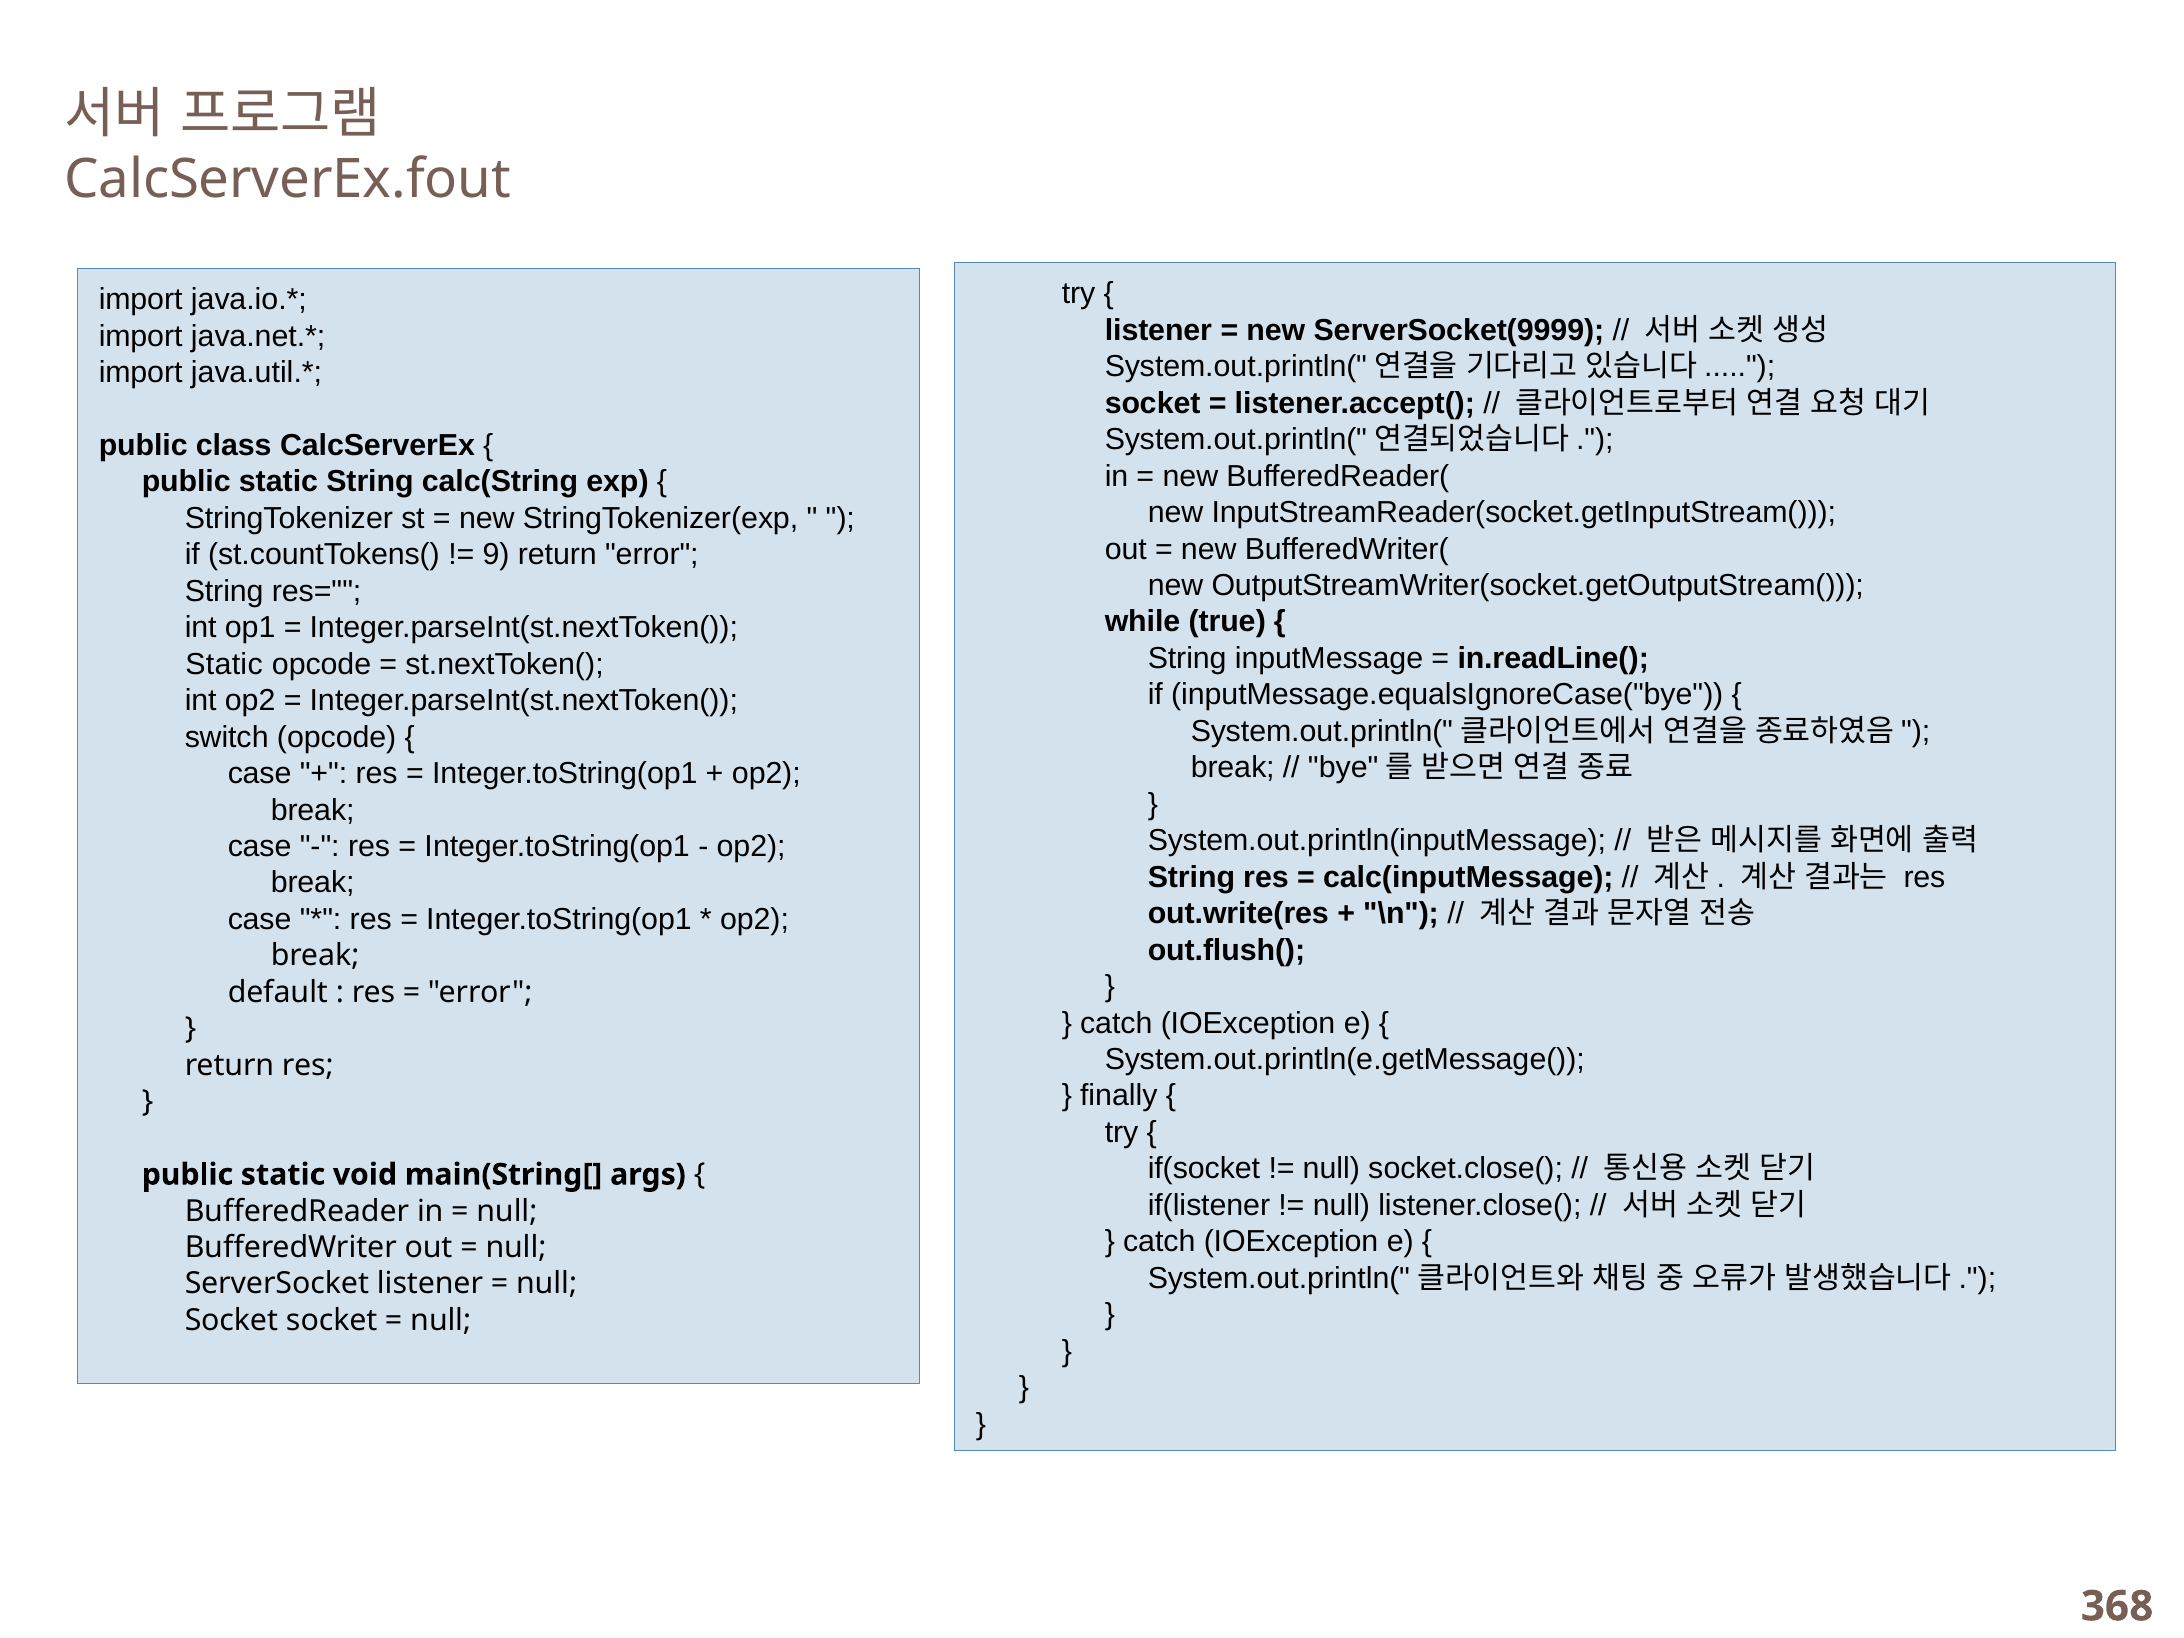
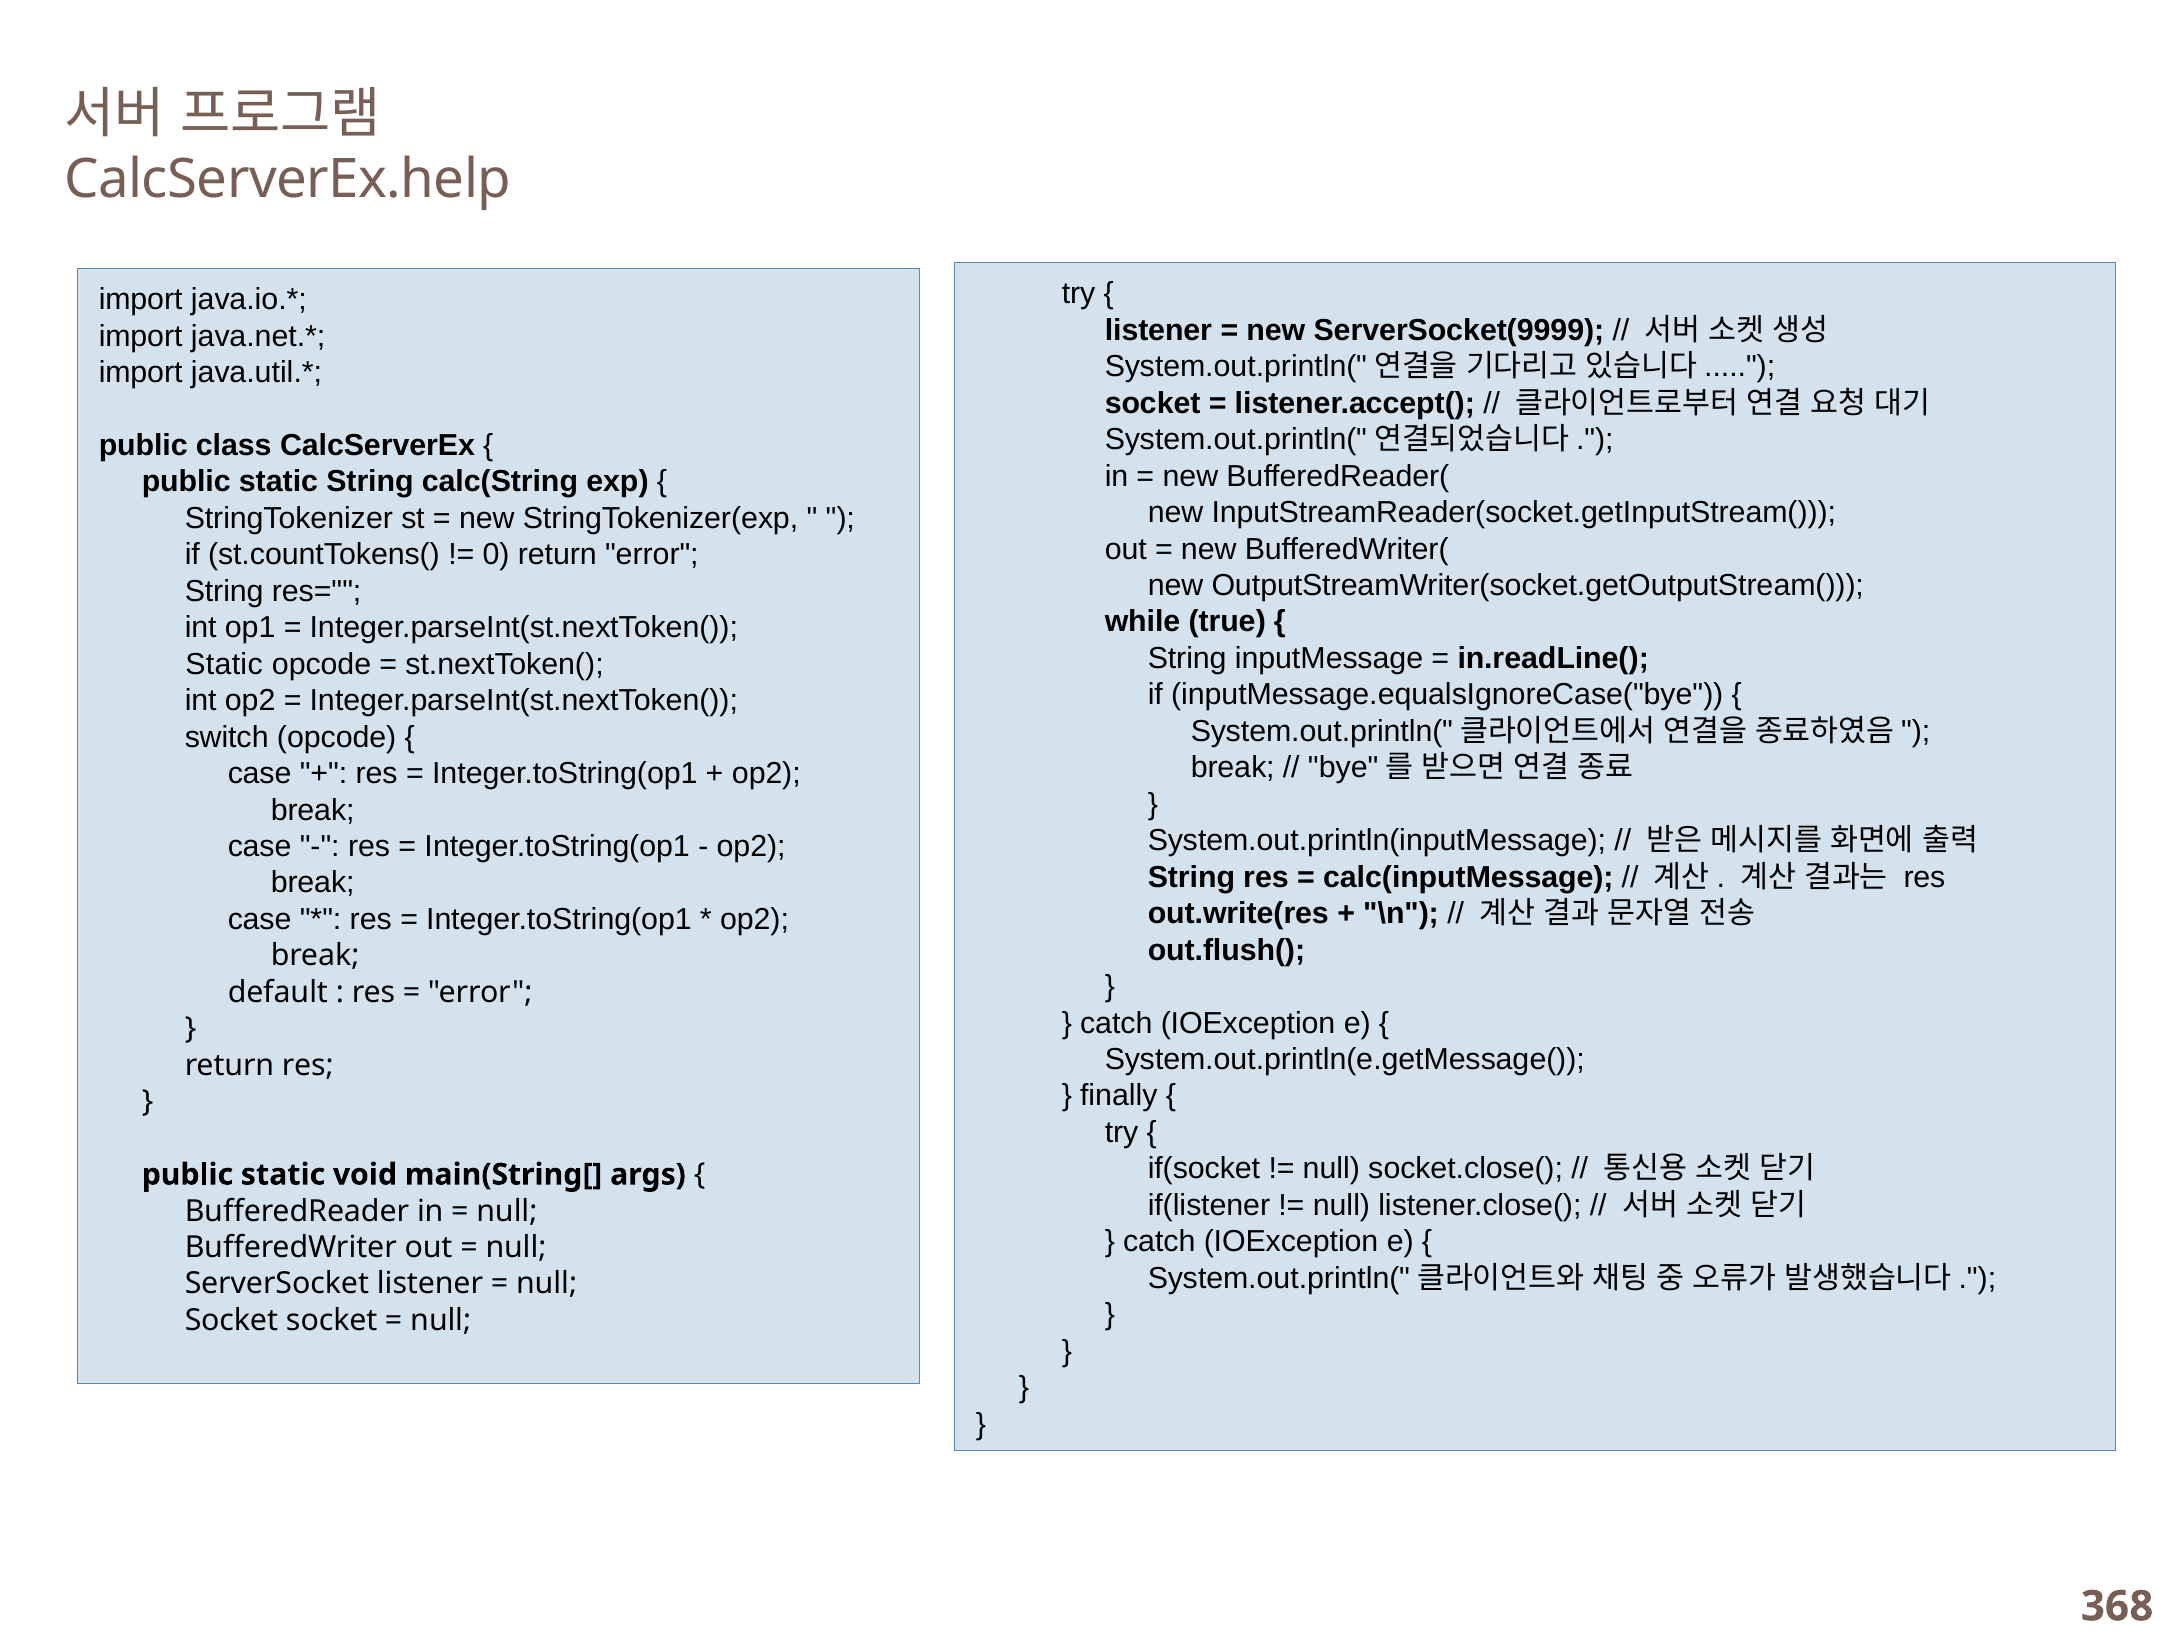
CalcServerEx.fout: CalcServerEx.fout -> CalcServerEx.help
9: 9 -> 0
